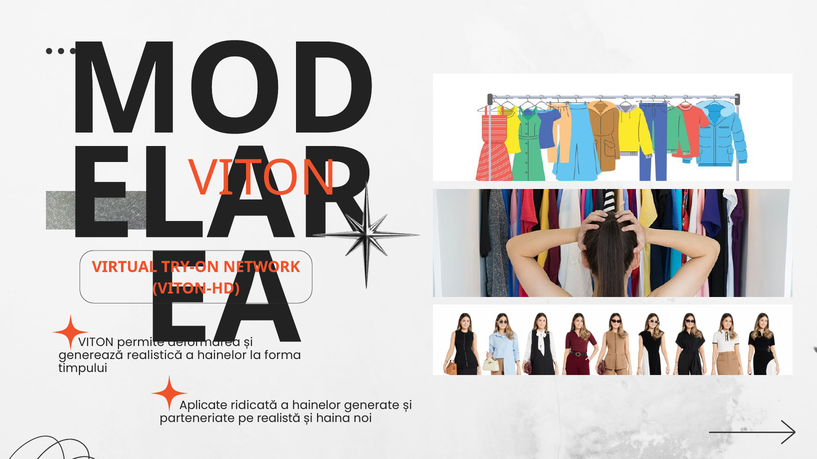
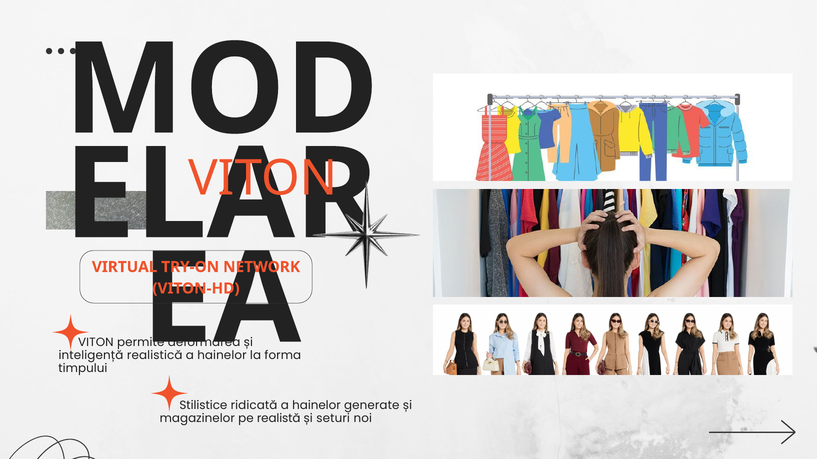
generează: generează -> inteligență
Aplicate: Aplicate -> Stilistice
parteneriate: parteneriate -> magazinelor
haina: haina -> seturi
